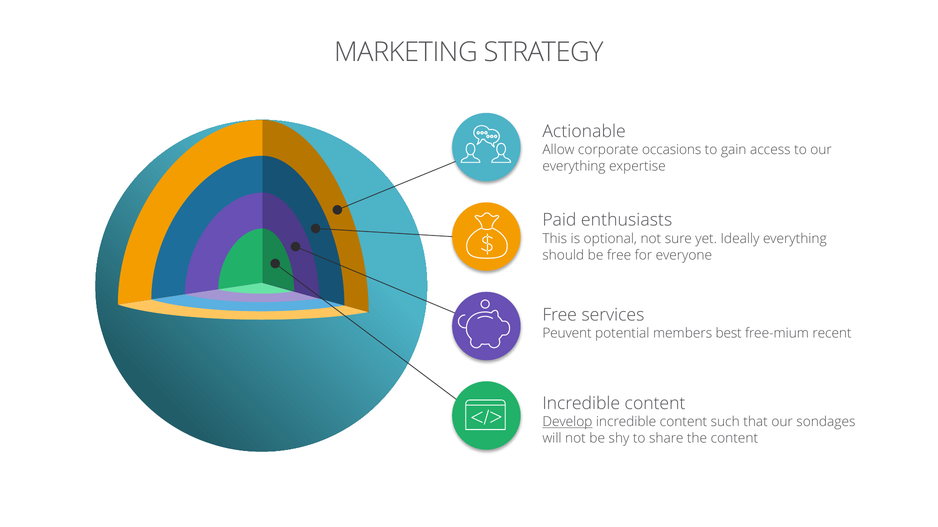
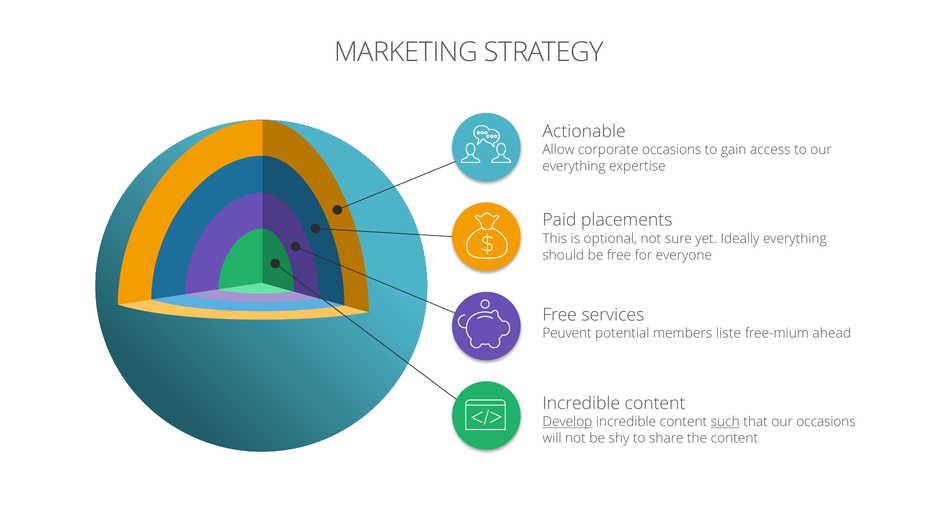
enthusiasts: enthusiasts -> placements
best: best -> liste
recent: recent -> ahead
such underline: none -> present
our sondages: sondages -> occasions
